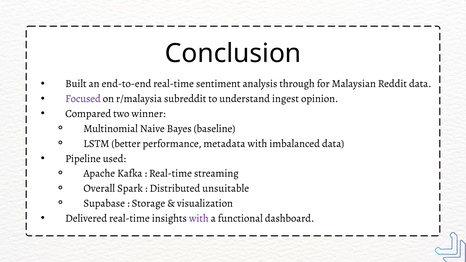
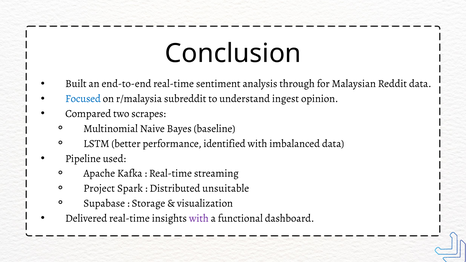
Focused colour: purple -> blue
winner: winner -> scrapes
metadata: metadata -> identified
Overall: Overall -> Project
